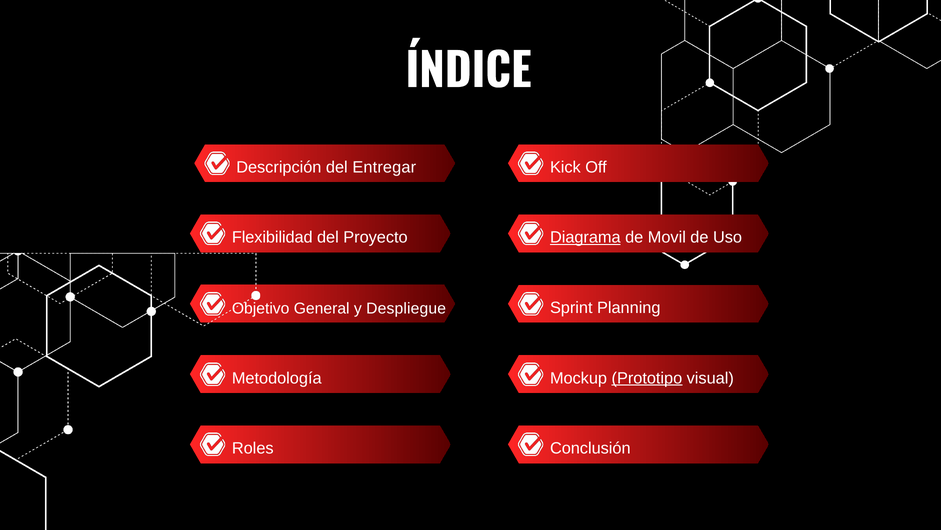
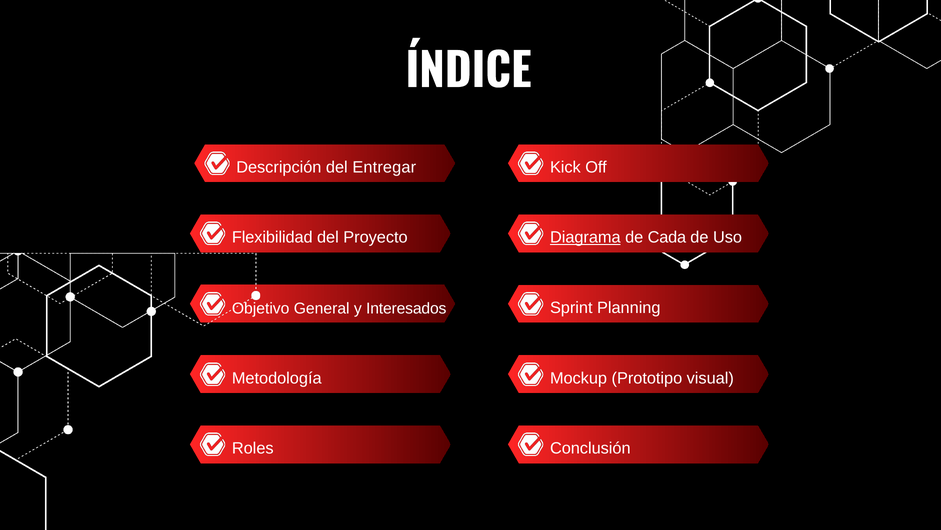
Movil: Movil -> Cada
Despliegue: Despliegue -> Interesados
Prototipo underline: present -> none
